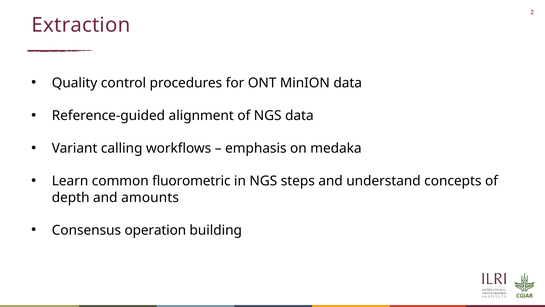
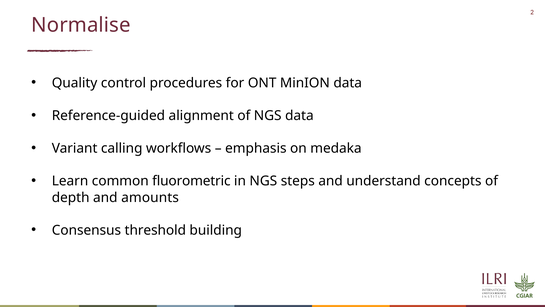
Extraction: Extraction -> Normalise
operation: operation -> threshold
